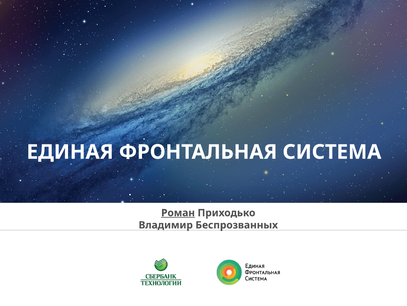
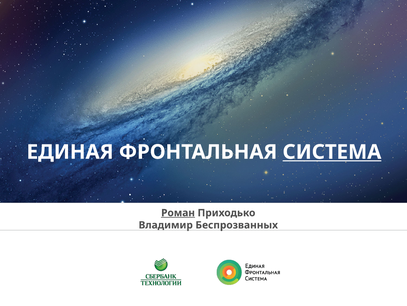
СИСТЕМА underline: none -> present
